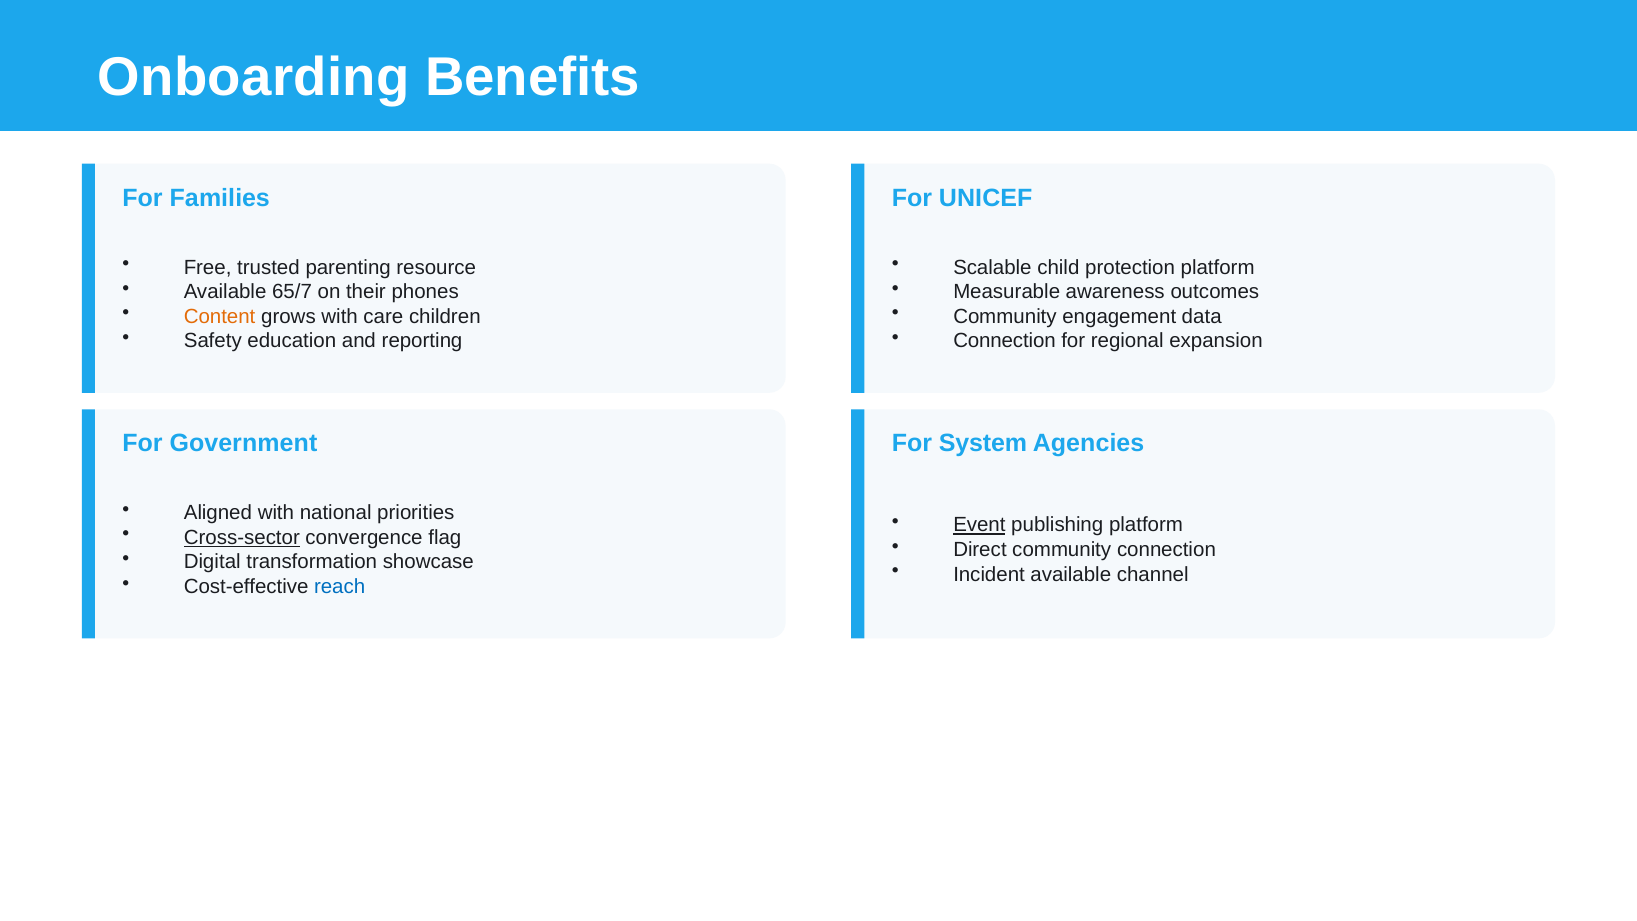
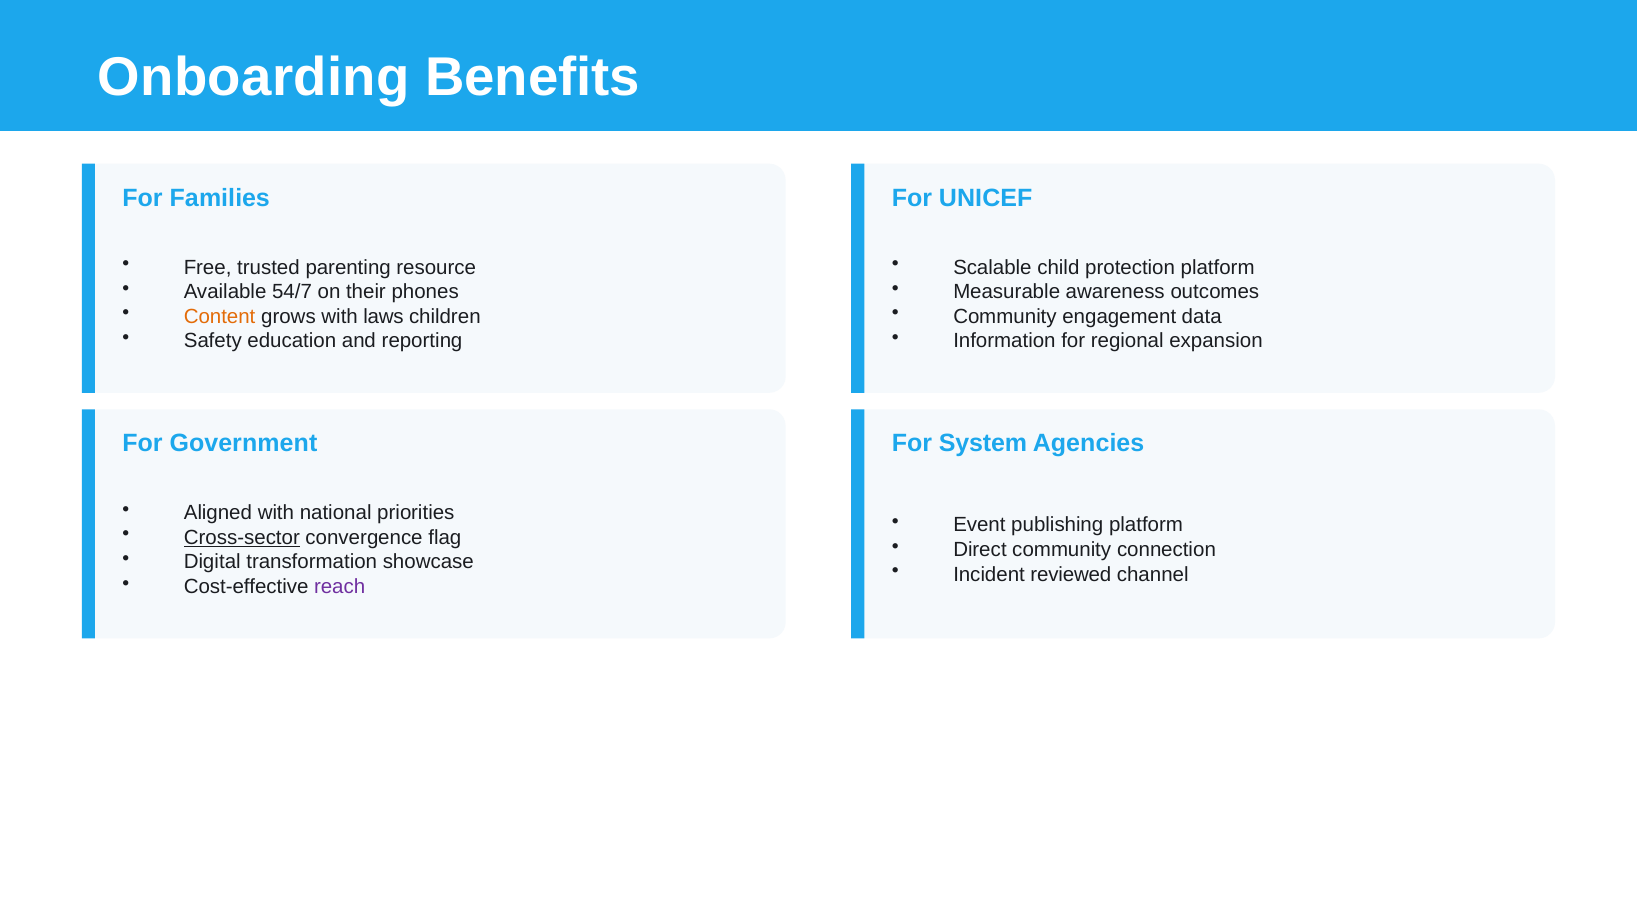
65/7: 65/7 -> 54/7
care: care -> laws
Connection at (1004, 341): Connection -> Information
Event underline: present -> none
Incident available: available -> reviewed
reach colour: blue -> purple
